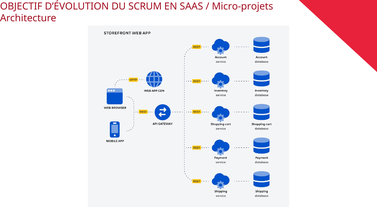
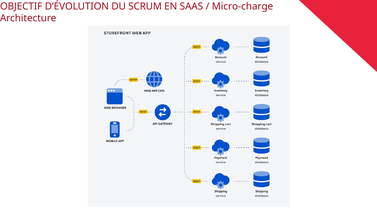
Micro-projets: Micro-projets -> Micro-charge
